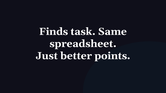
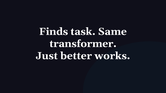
spreadsheet: spreadsheet -> transformer
points: points -> works
